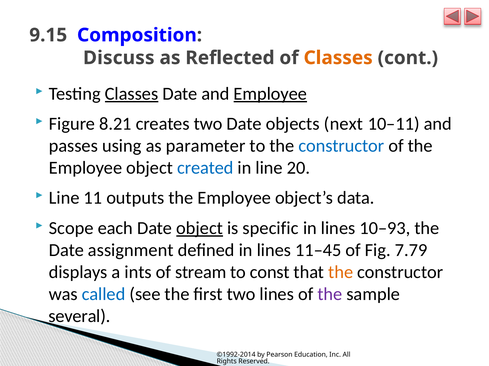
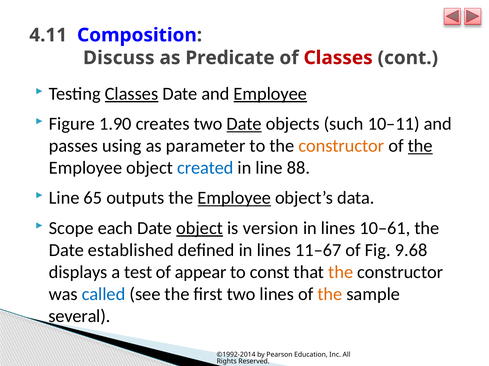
9.15: 9.15 -> 4.11
Reflected: Reflected -> Predicate
Classes at (338, 58) colour: orange -> red
8.21: 8.21 -> 1.90
Date at (244, 124) underline: none -> present
next: next -> such
constructor at (341, 146) colour: blue -> orange
the at (420, 146) underline: none -> present
20: 20 -> 88
11: 11 -> 65
Employee at (234, 198) underline: none -> present
specific: specific -> version
10–93: 10–93 -> 10–61
assignment: assignment -> established
11–45: 11–45 -> 11–67
7.79: 7.79 -> 9.68
ints: ints -> test
stream: stream -> appear
the at (330, 295) colour: purple -> orange
